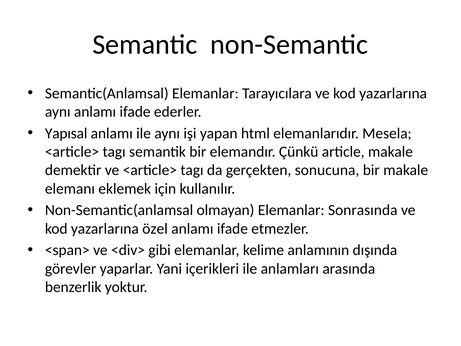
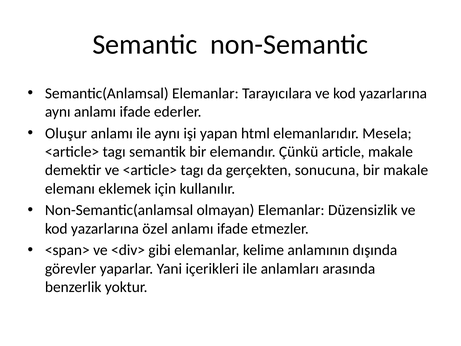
Yapısal: Yapısal -> Oluşur
Sonrasında: Sonrasında -> Düzensizlik
